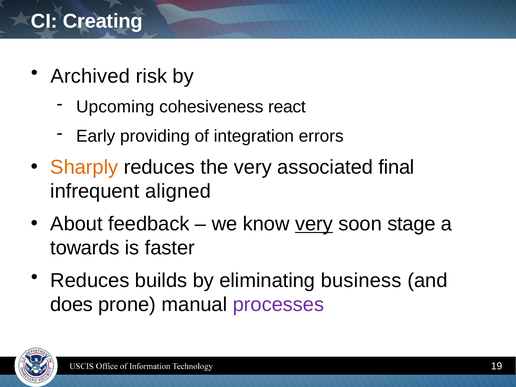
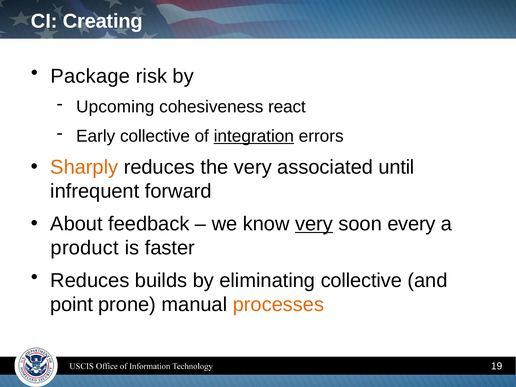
Archived: Archived -> Package
Early providing: providing -> collective
integration underline: none -> present
final: final -> until
aligned: aligned -> forward
stage: stage -> every
towards: towards -> product
eliminating business: business -> collective
does: does -> point
processes colour: purple -> orange
